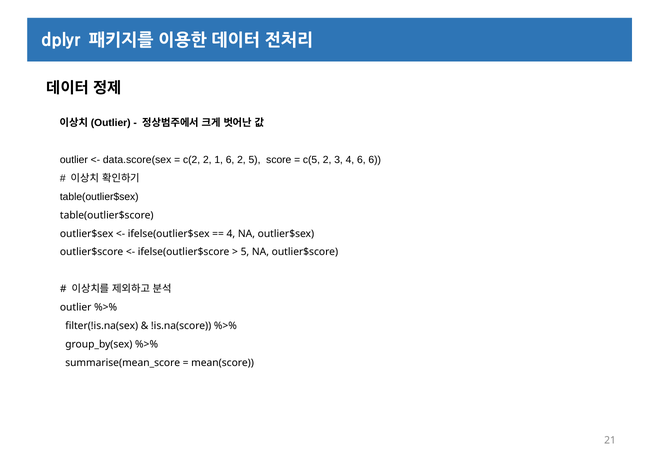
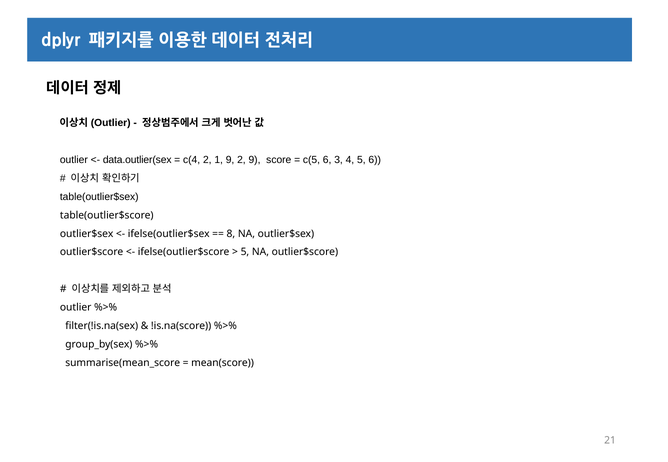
data.score(sex: data.score(sex -> data.outlier(sex
c(2: c(2 -> c(4
1 6: 6 -> 9
2 5: 5 -> 9
c(5 2: 2 -> 6
4 6: 6 -> 5
4 at (231, 234): 4 -> 8
